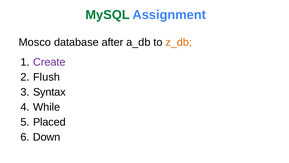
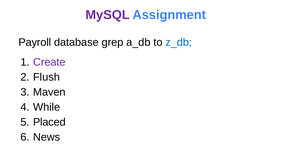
MySQL colour: green -> purple
Mosco: Mosco -> Payroll
after: after -> grep
z_db colour: orange -> blue
Syntax: Syntax -> Maven
Down: Down -> News
